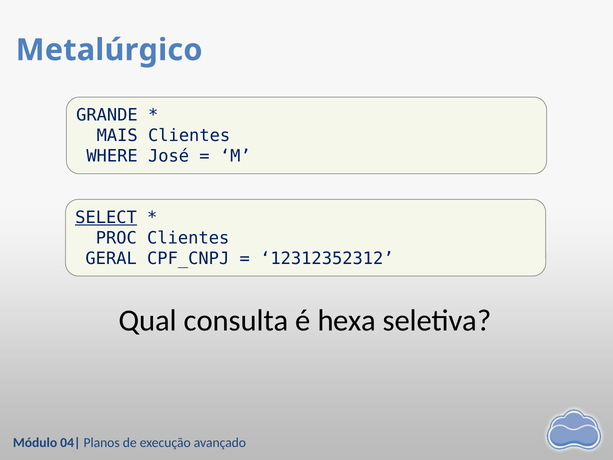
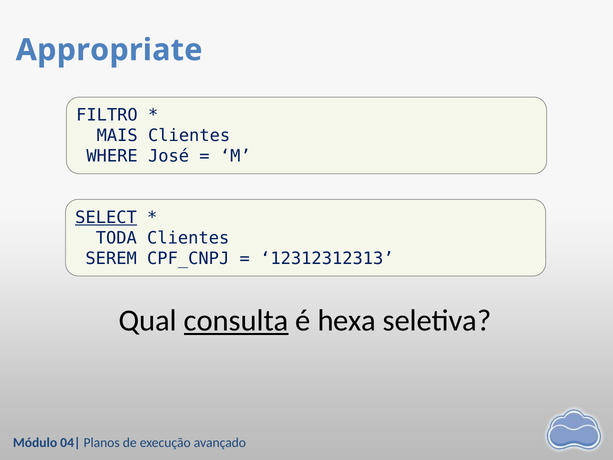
Metalúrgico: Metalúrgico -> Appropriate
GRANDE: GRANDE -> FILTRO
PROC: PROC -> TODA
GERAL: GERAL -> SEREM
12312352312: 12312352312 -> 12312312313
consulta underline: none -> present
